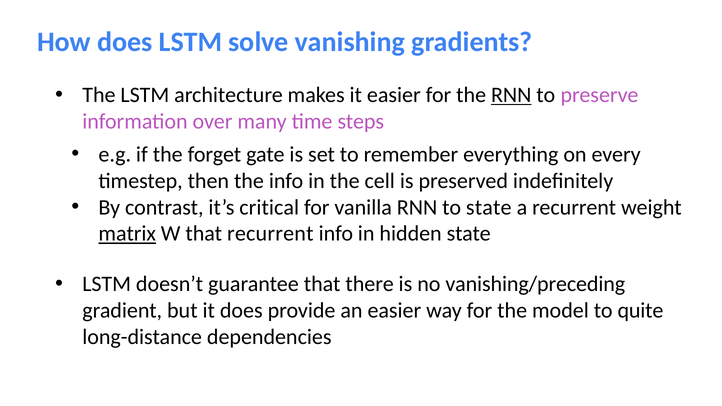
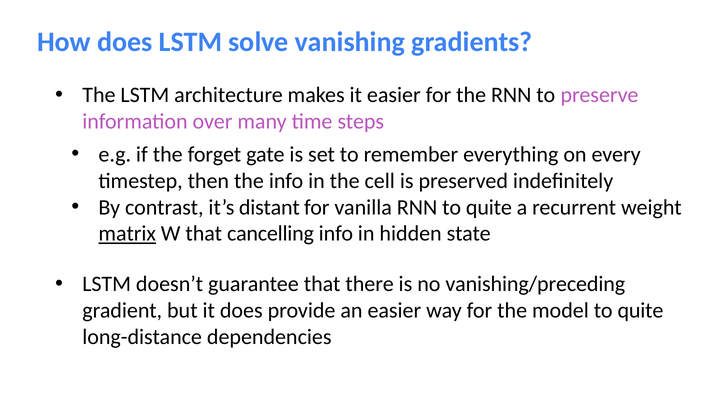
RNN at (511, 95) underline: present -> none
critical: critical -> distant
RNN to state: state -> quite
that recurrent: recurrent -> cancelling
